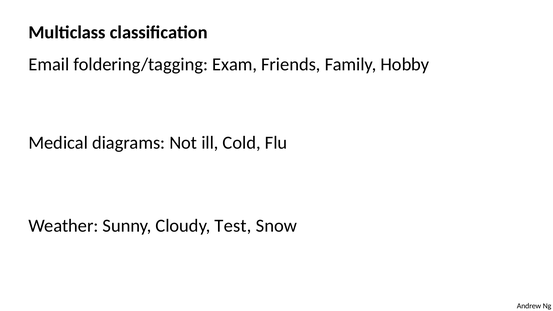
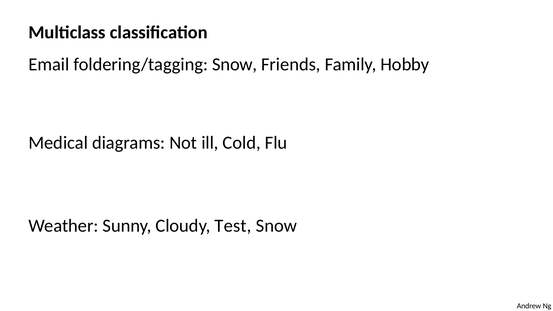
foldering/tagging Exam: Exam -> Snow
